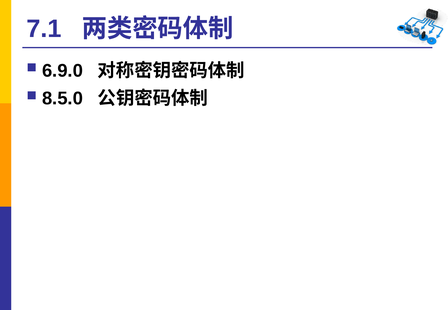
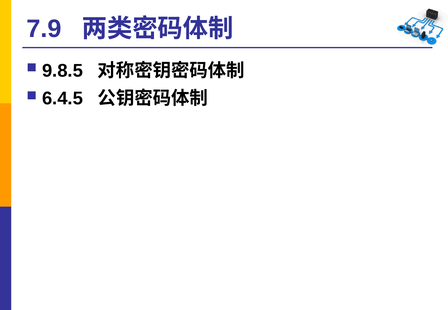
7.1: 7.1 -> 7.9
6.9.0: 6.9.0 -> 9.8.5
8.5.0: 8.5.0 -> 6.4.5
